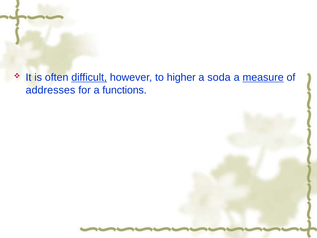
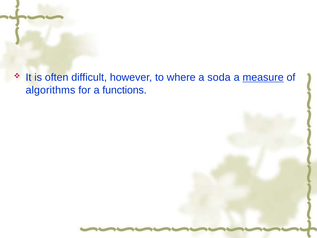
difficult underline: present -> none
higher: higher -> where
addresses: addresses -> algorithms
